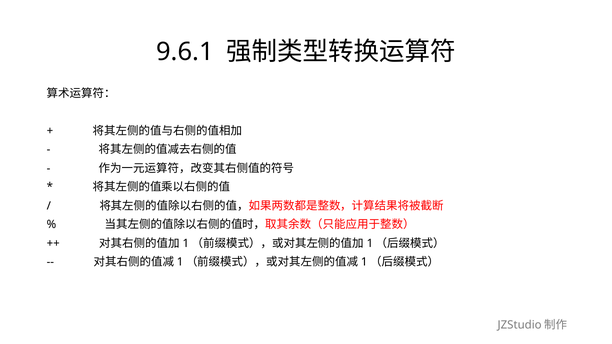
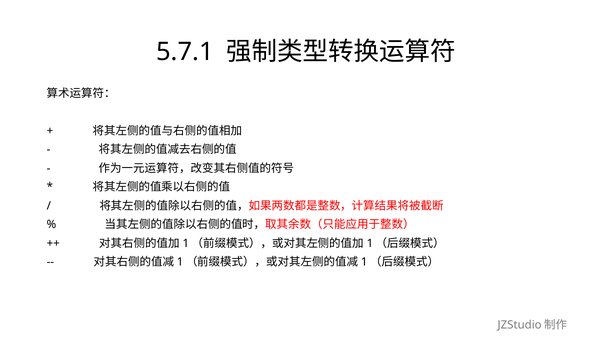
9.6.1: 9.6.1 -> 5.7.1
